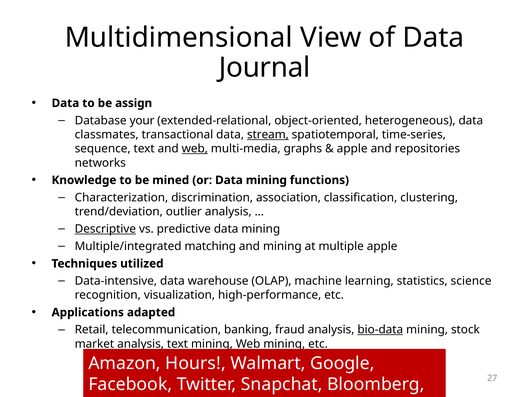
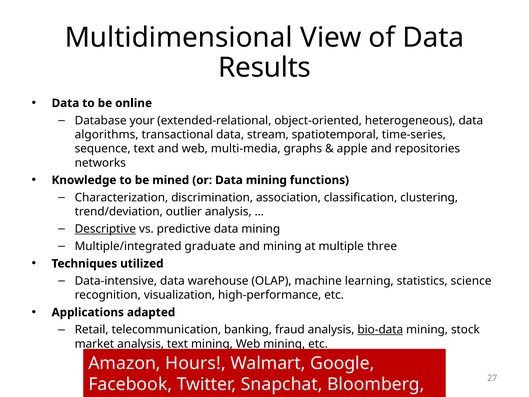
Journal: Journal -> Results
assign: assign -> online
classmates: classmates -> algorithms
stream underline: present -> none
web at (195, 149) underline: present -> none
matching: matching -> graduate
multiple apple: apple -> three
